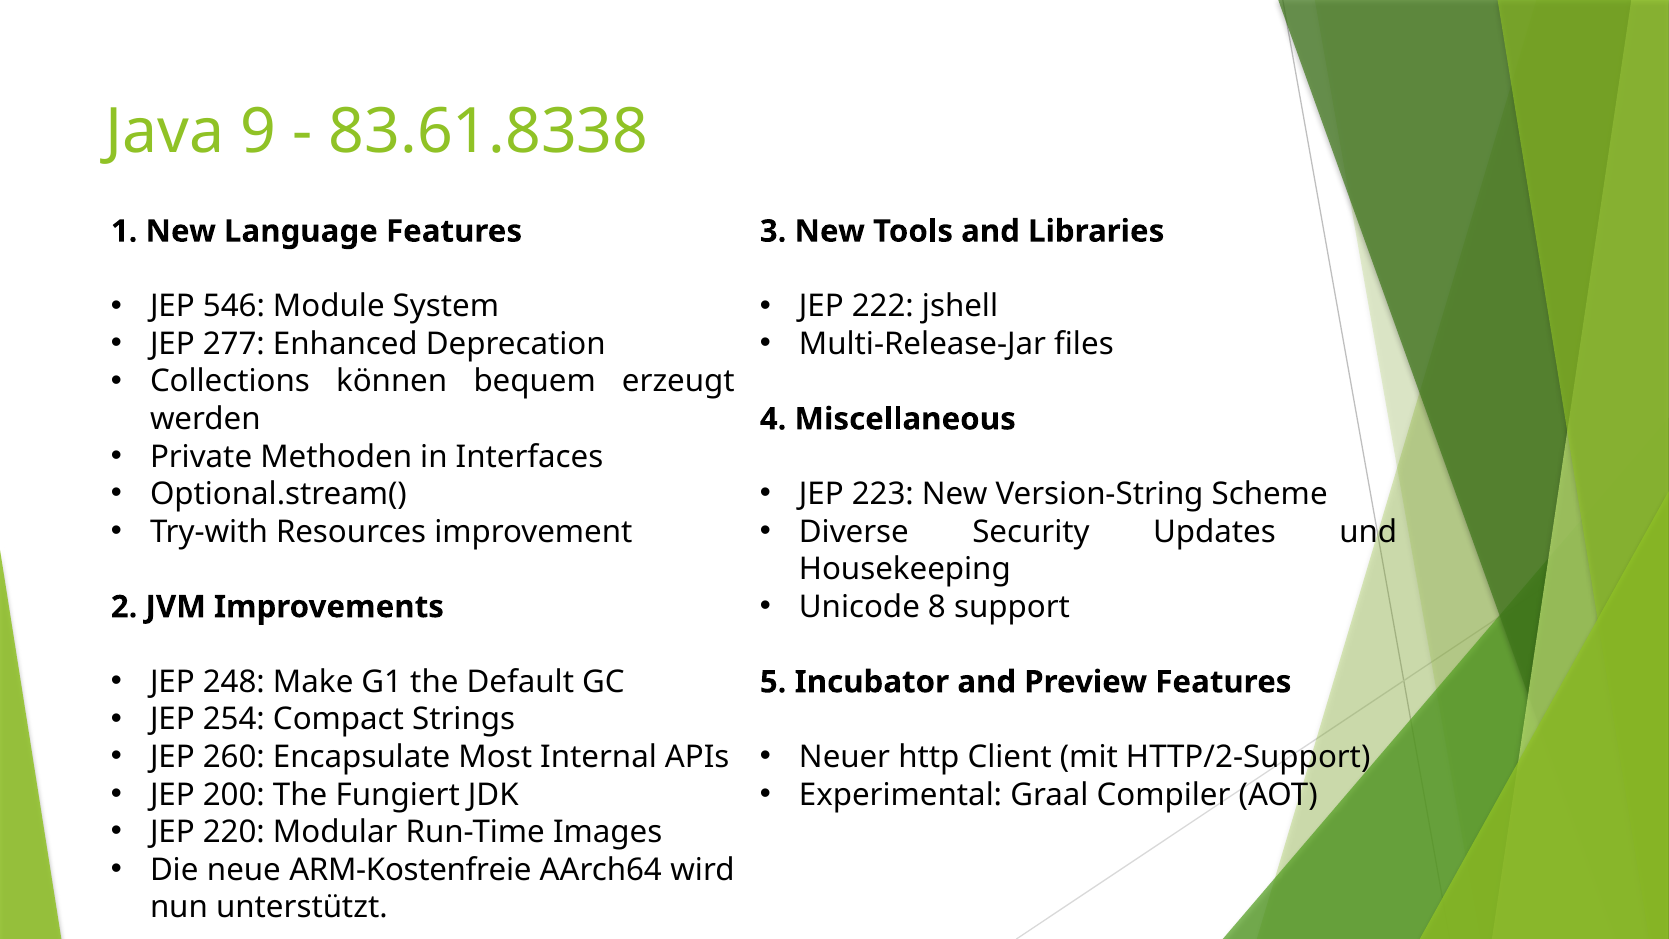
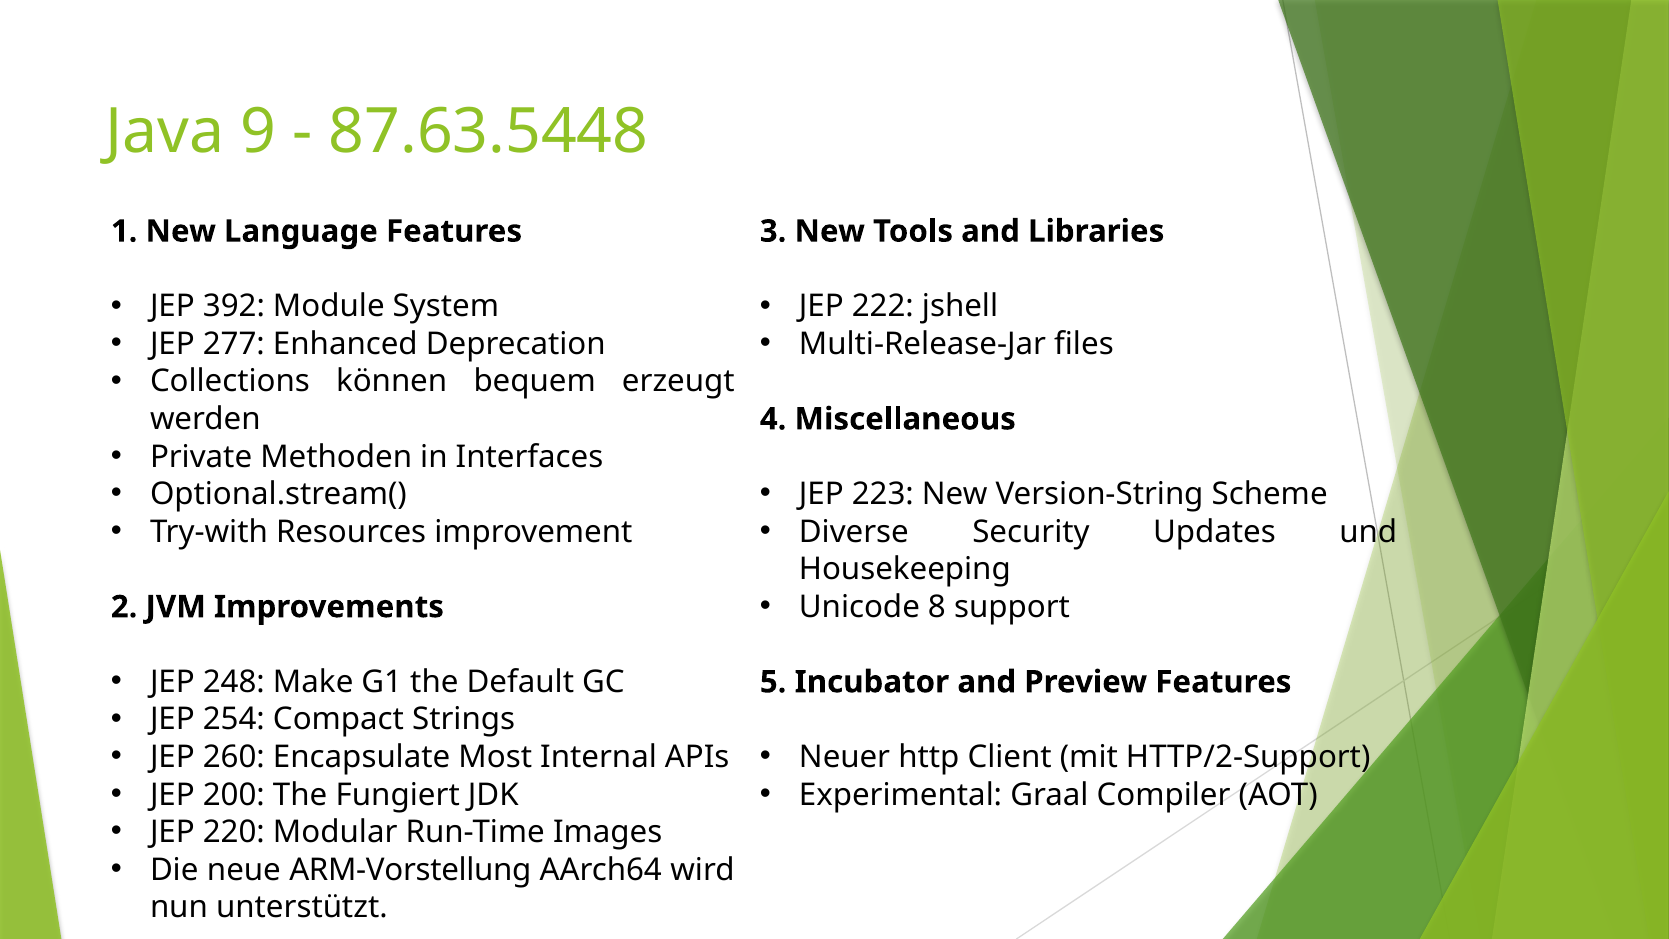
83.61.8338: 83.61.8338 -> 87.63.5448
546: 546 -> 392
ARM-Kostenfreie: ARM-Kostenfreie -> ARM-Vorstellung
